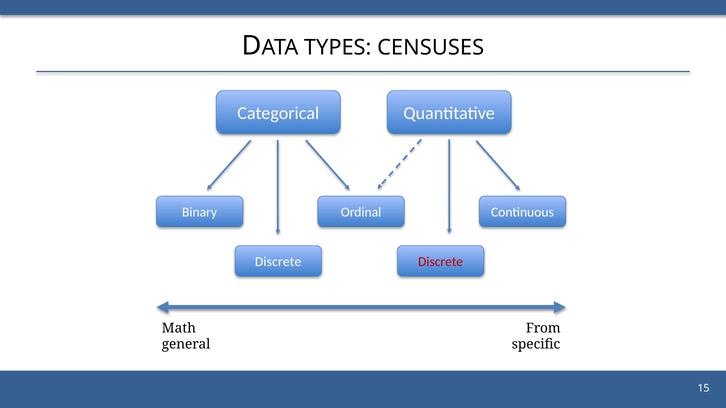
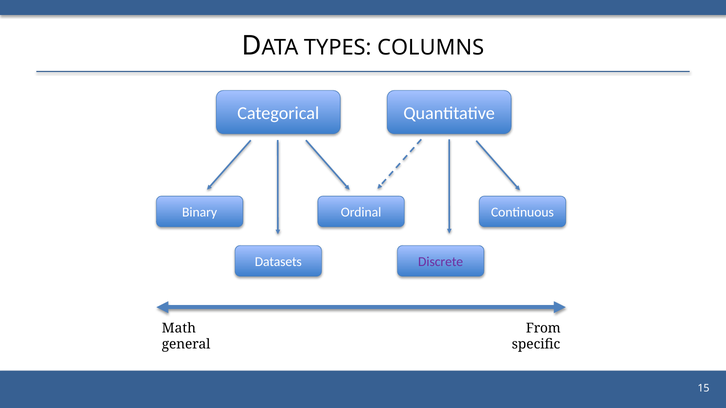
CENSUSES: CENSUSES -> COLUMNS
Discrete at (278, 262): Discrete -> Datasets
Discrete at (441, 262) colour: red -> purple
